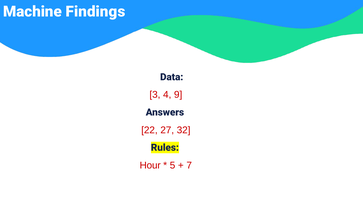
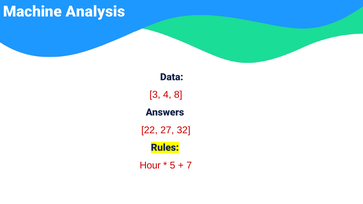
Findings: Findings -> Analysis
9: 9 -> 8
